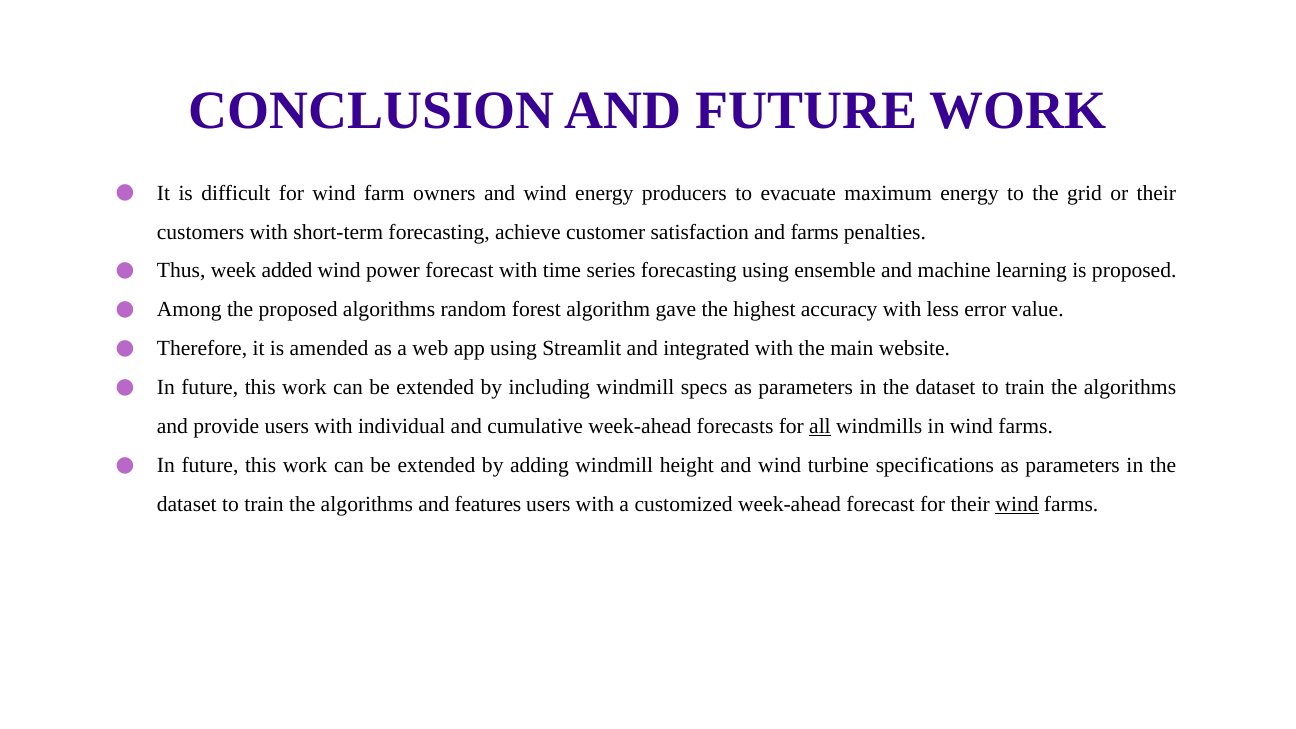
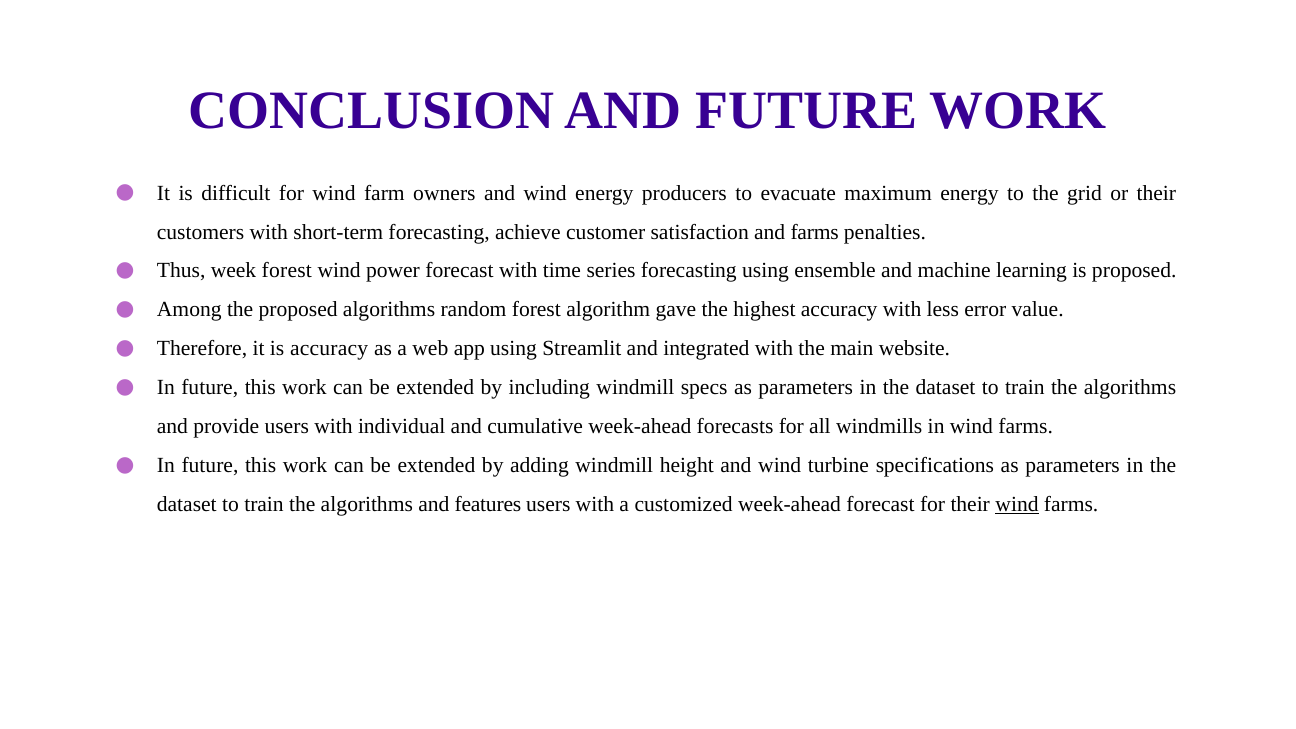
week added: added -> forest
is amended: amended -> accuracy
all underline: present -> none
